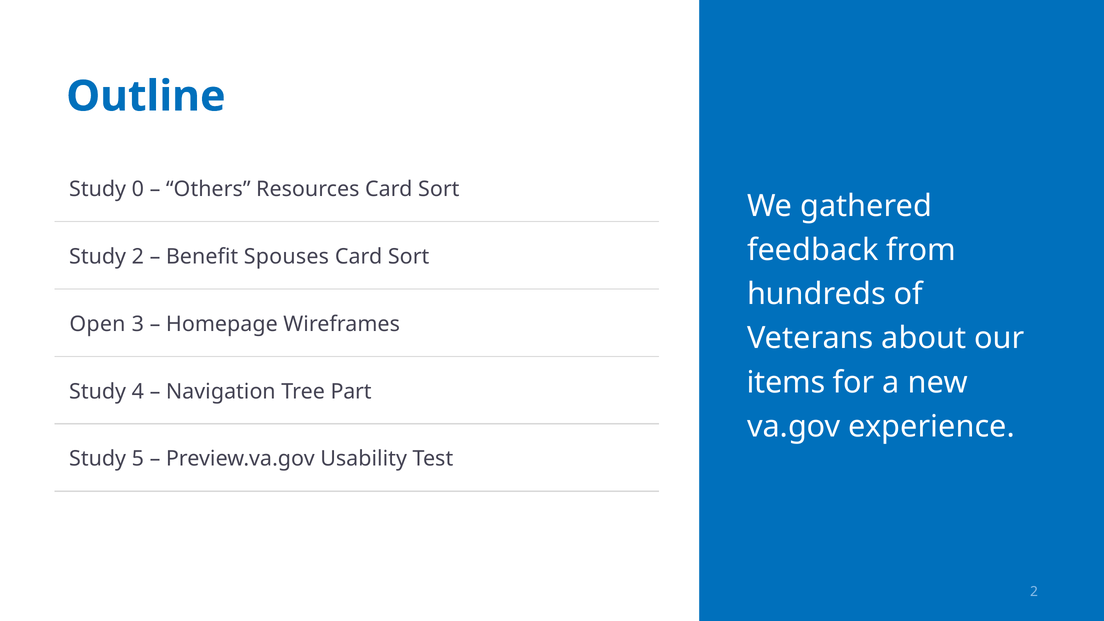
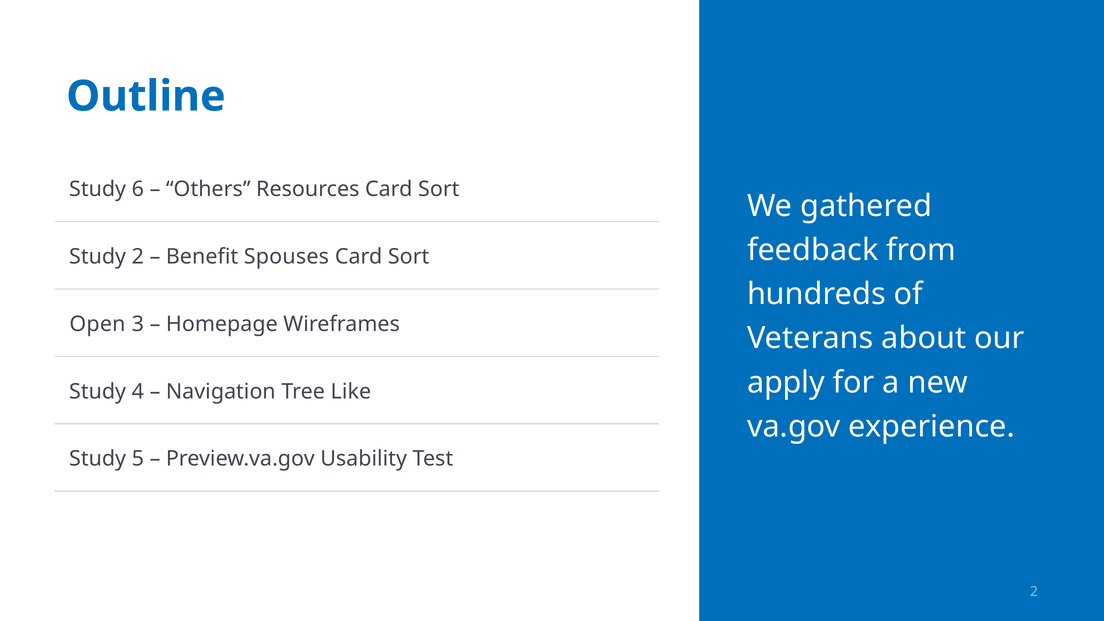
0: 0 -> 6
items: items -> apply
Part: Part -> Like
